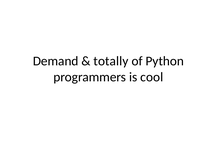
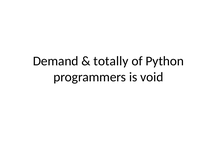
cool: cool -> void
